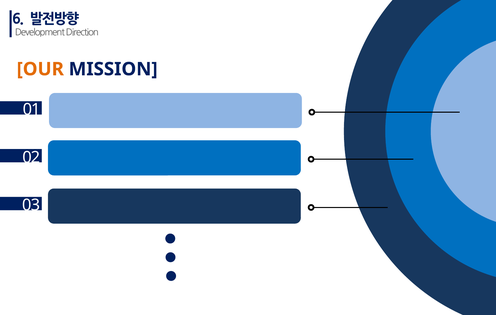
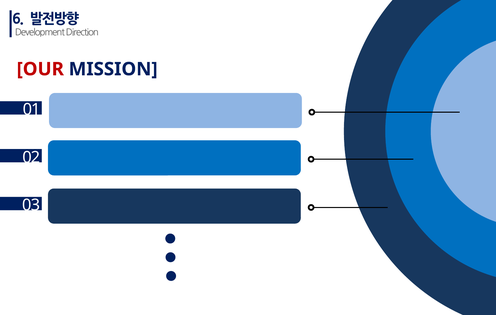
OUR colour: orange -> red
